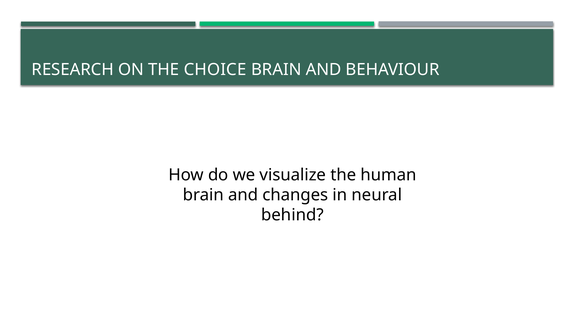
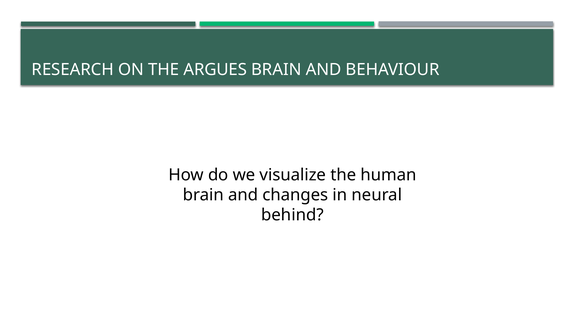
CHOICE: CHOICE -> ARGUES
